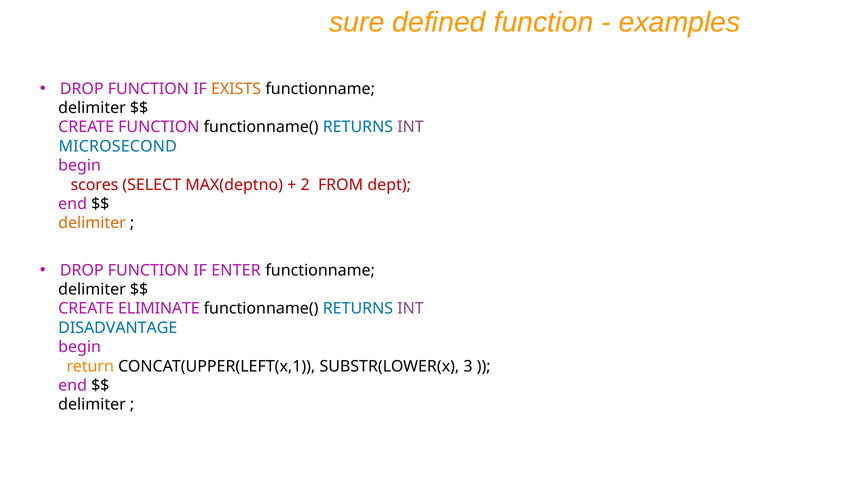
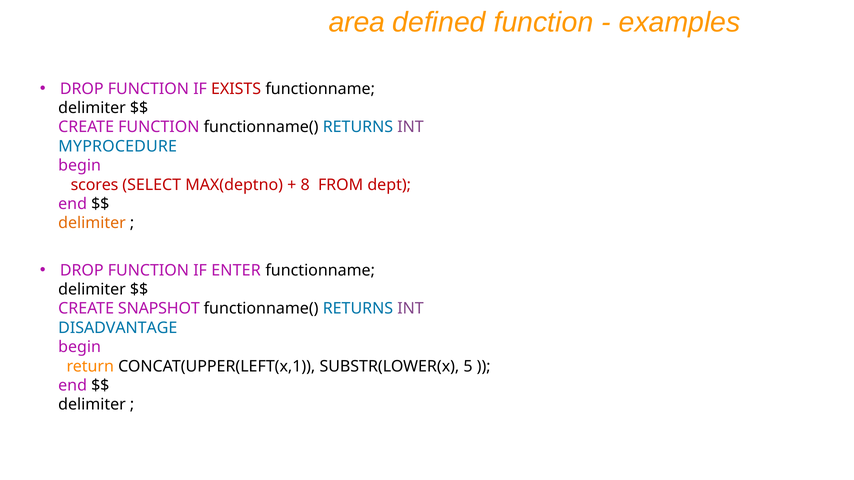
sure: sure -> area
EXISTS colour: orange -> red
MICROSECOND: MICROSECOND -> MYPROCEDURE
2: 2 -> 8
ELIMINATE: ELIMINATE -> SNAPSHOT
3: 3 -> 5
